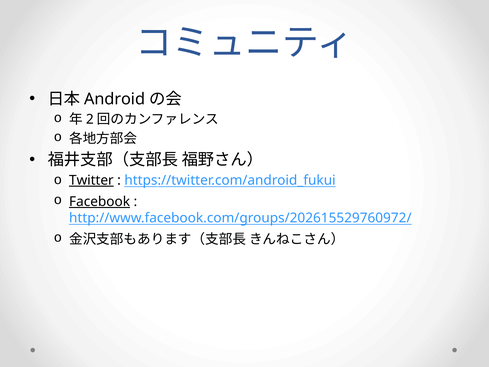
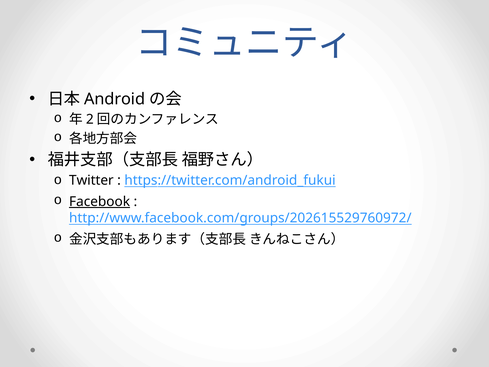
Twitter underline: present -> none
